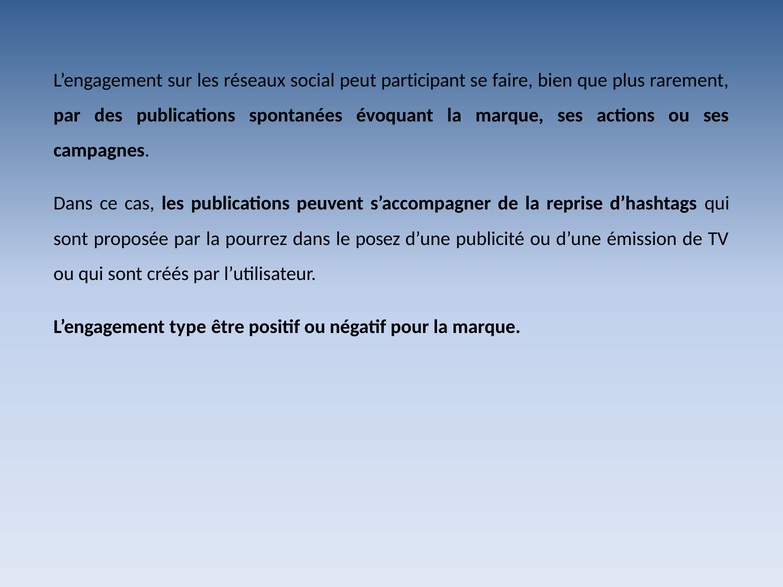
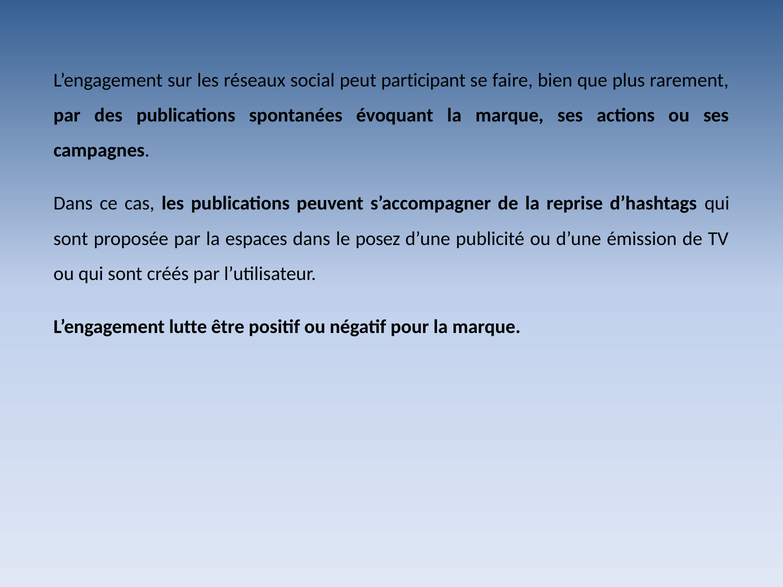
pourrez: pourrez -> espaces
type: type -> lutte
